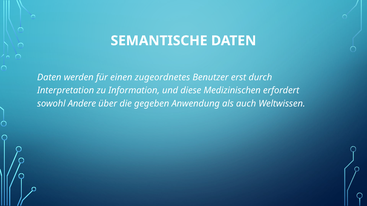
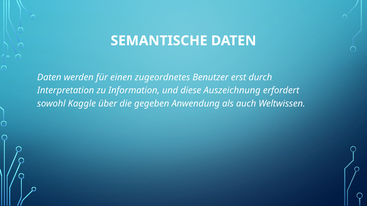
Medizinischen: Medizinischen -> Auszeichnung
Andere: Andere -> Kaggle
